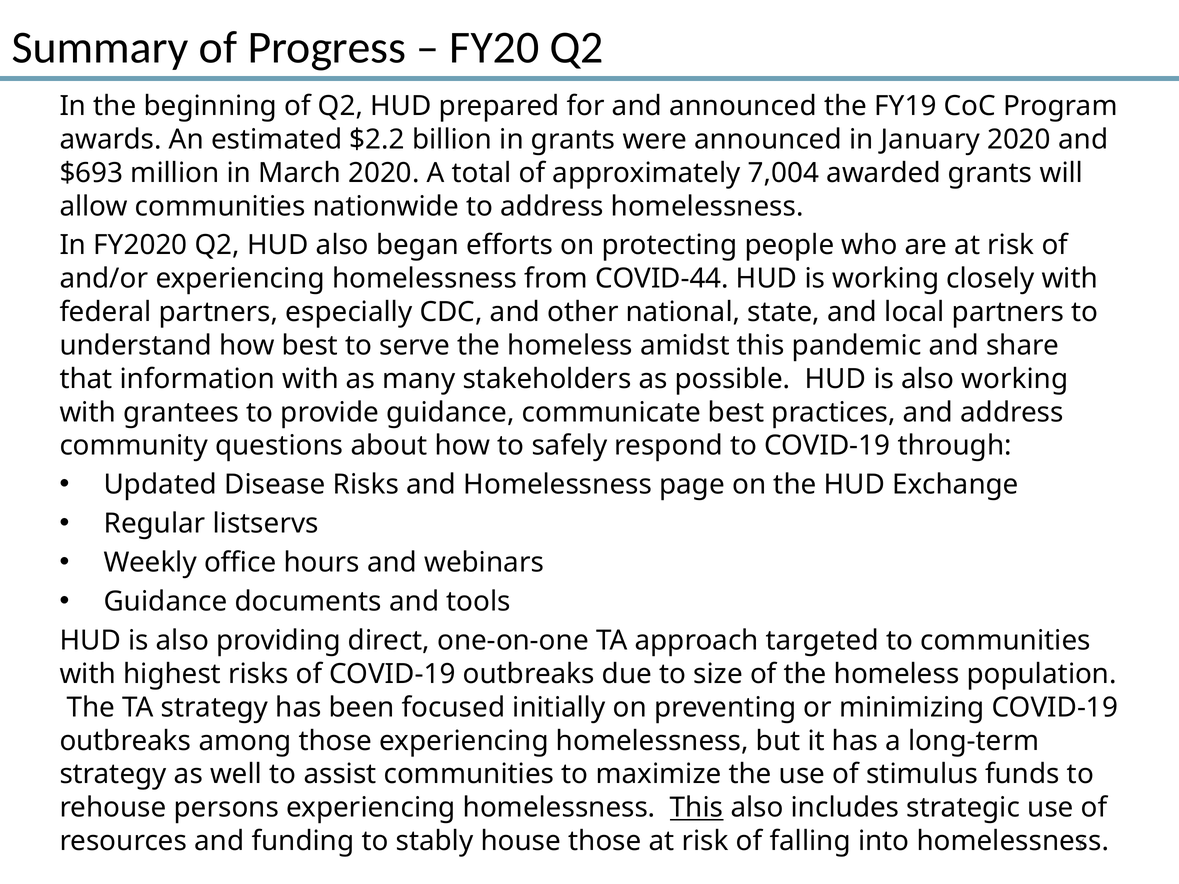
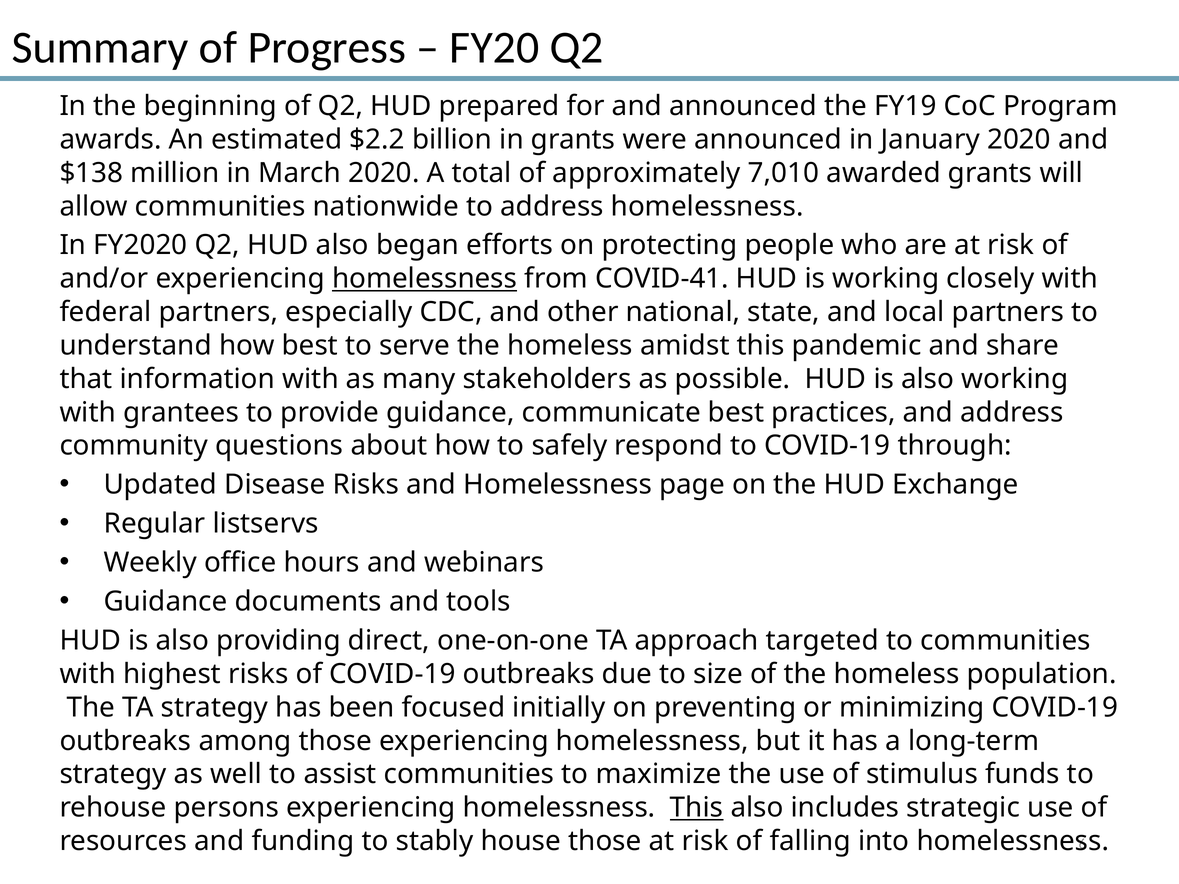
$693: $693 -> $138
7,004: 7,004 -> 7,010
homelessness at (425, 279) underline: none -> present
COVID-44: COVID-44 -> COVID-41
